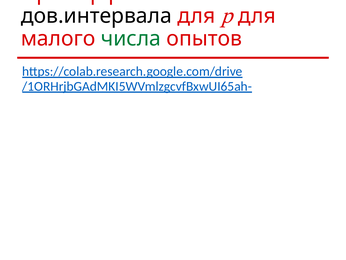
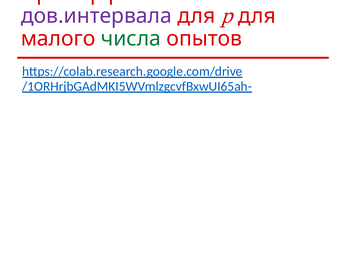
дов.интервала colour: black -> purple
